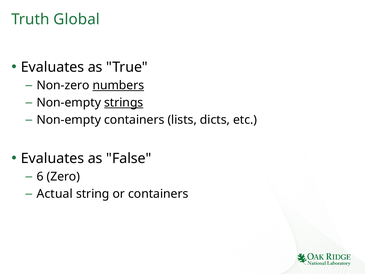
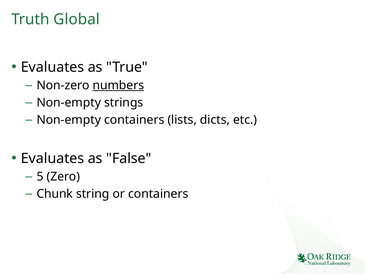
strings underline: present -> none
6: 6 -> 5
Actual: Actual -> Chunk
